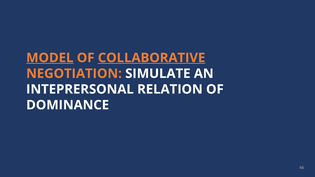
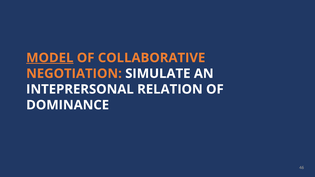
COLLABORATIVE underline: present -> none
